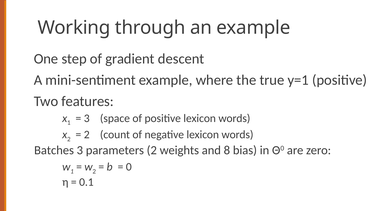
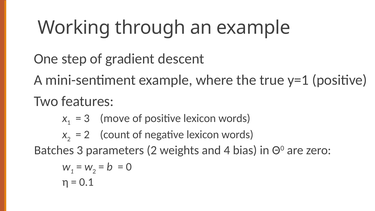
space: space -> move
8: 8 -> 4
